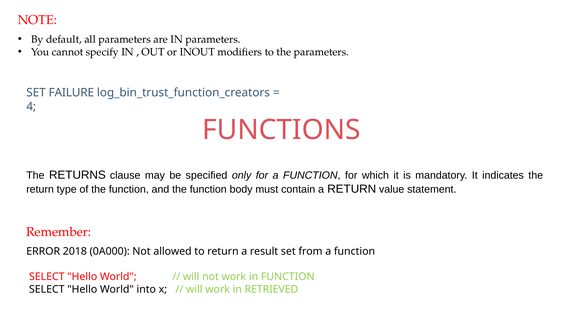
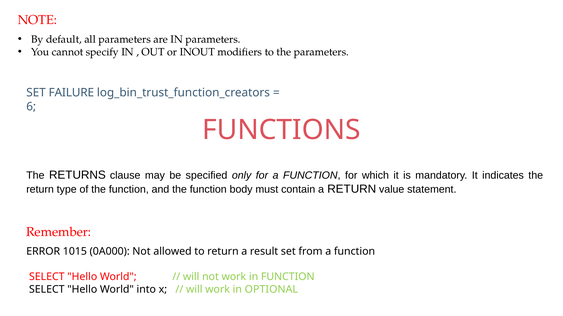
4: 4 -> 6
2018: 2018 -> 1015
RETRIEVED: RETRIEVED -> OPTIONAL
